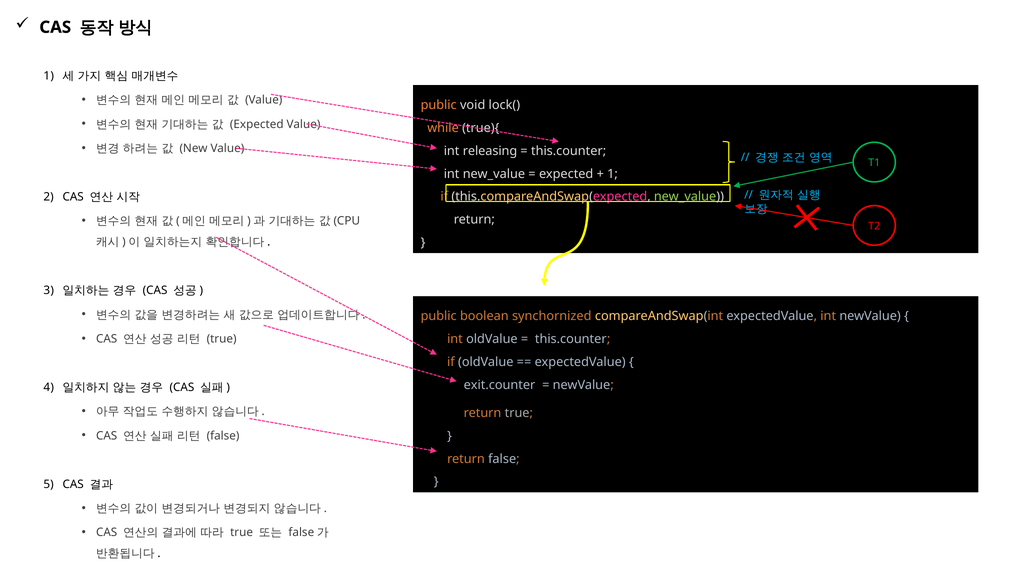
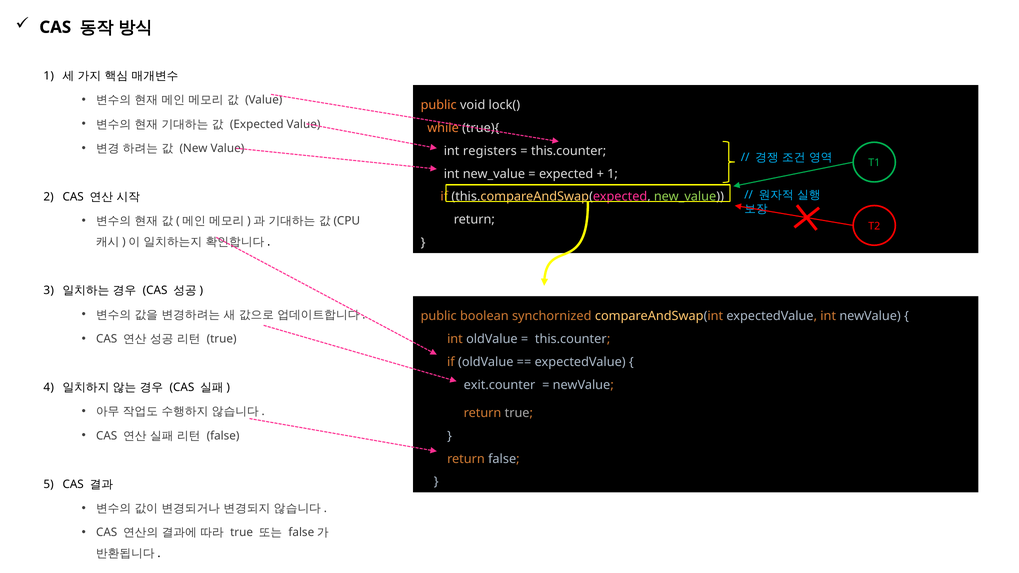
releasing: releasing -> registers
